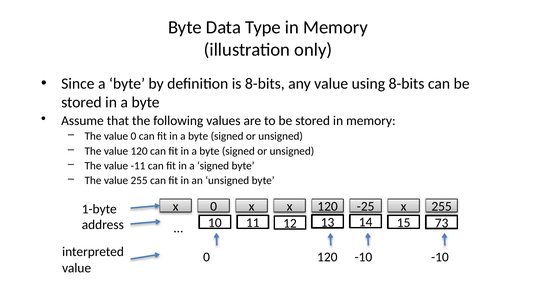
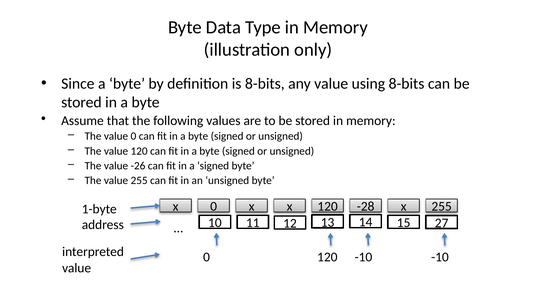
-11: -11 -> -26
-25: -25 -> -28
73: 73 -> 27
